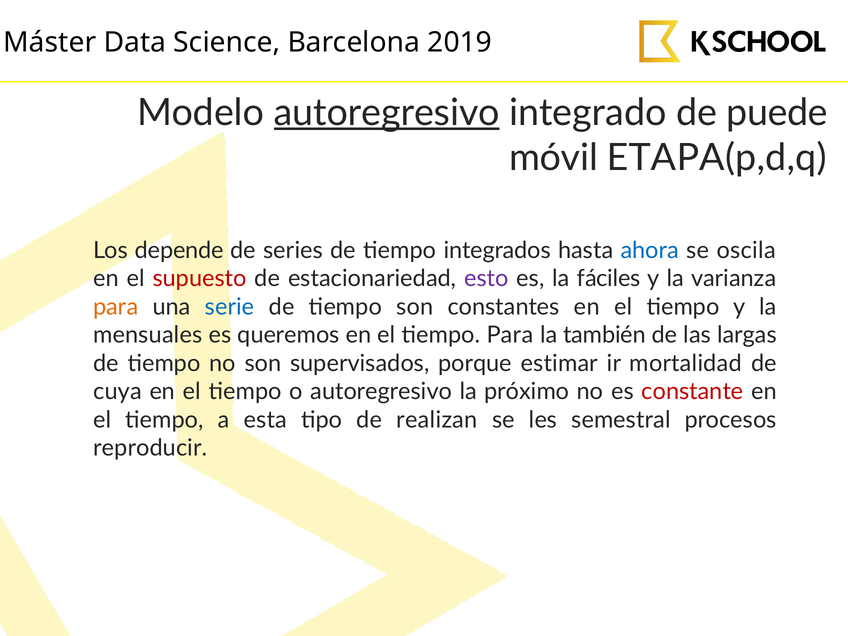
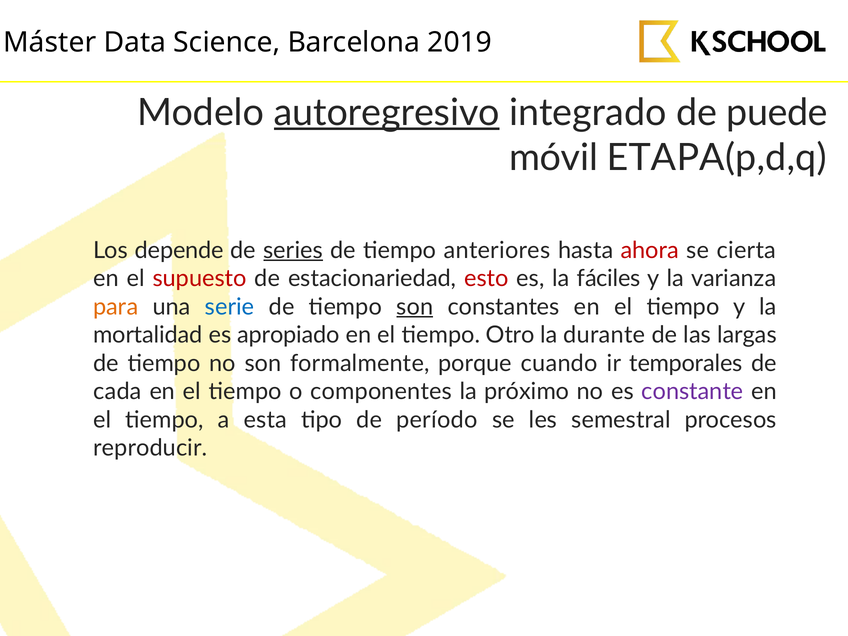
series underline: none -> present
integrados: integrados -> anteriores
ahora colour: blue -> red
oscila: oscila -> cierta
esto colour: purple -> red
son at (415, 307) underline: none -> present
mensuales: mensuales -> mortalidad
queremos: queremos -> apropiado
tiempo Para: Para -> Otro
también: también -> durante
supervisados: supervisados -> formalmente
estimar: estimar -> cuando
mortalidad: mortalidad -> temporales
cuya: cuya -> cada
o autoregresivo: autoregresivo -> componentes
constante colour: red -> purple
realizan: realizan -> período
